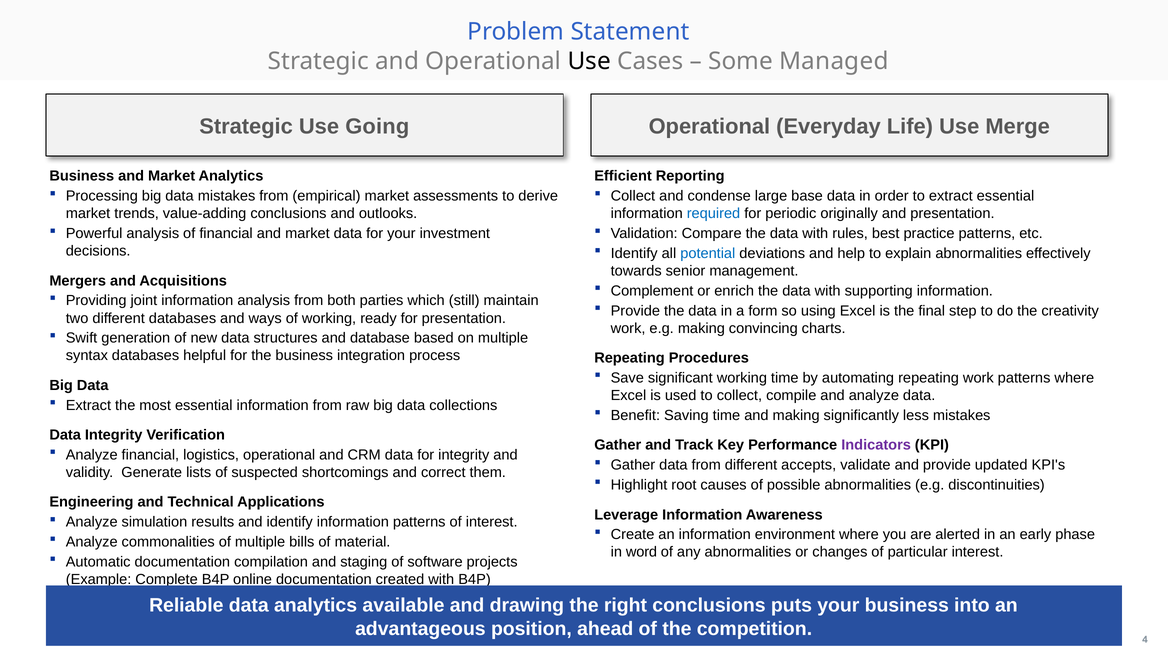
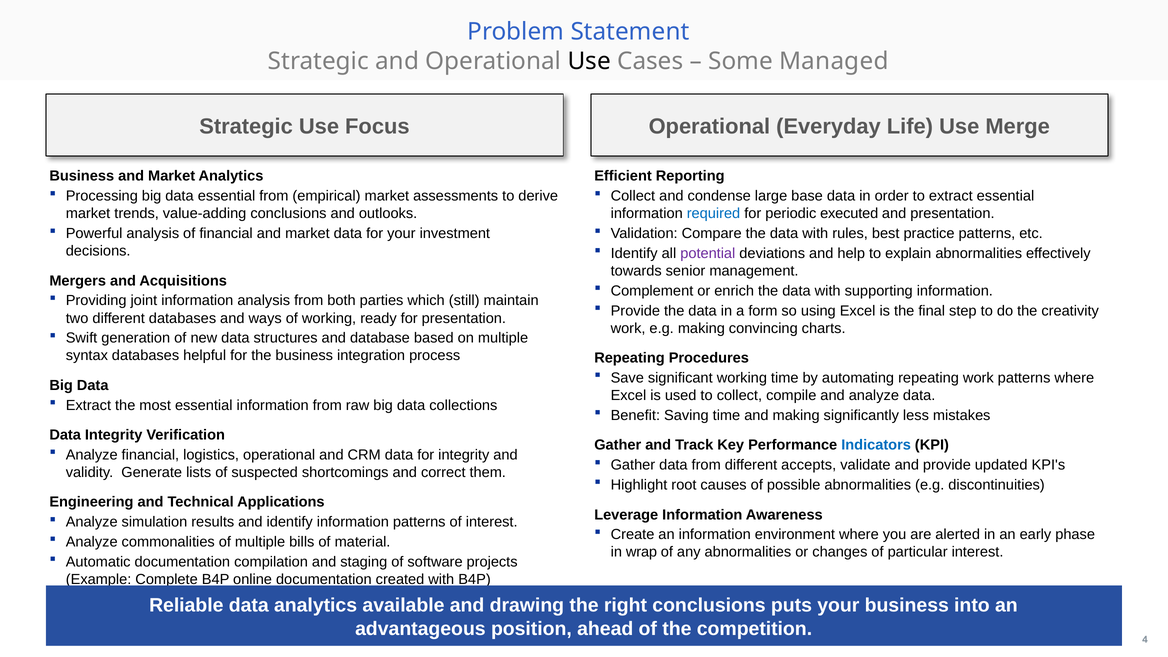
Going: Going -> Focus
data mistakes: mistakes -> essential
originally: originally -> executed
potential colour: blue -> purple
Indicators colour: purple -> blue
word: word -> wrap
